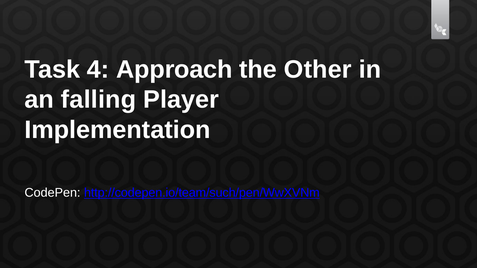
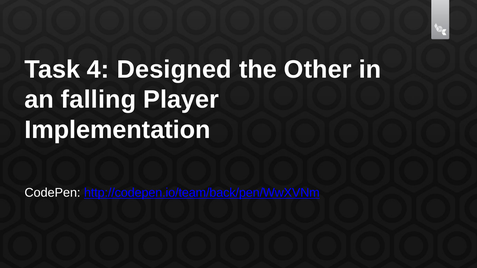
Approach: Approach -> Designed
http://codepen.io/team/such/pen/WwXVNm: http://codepen.io/team/such/pen/WwXVNm -> http://codepen.io/team/back/pen/WwXVNm
